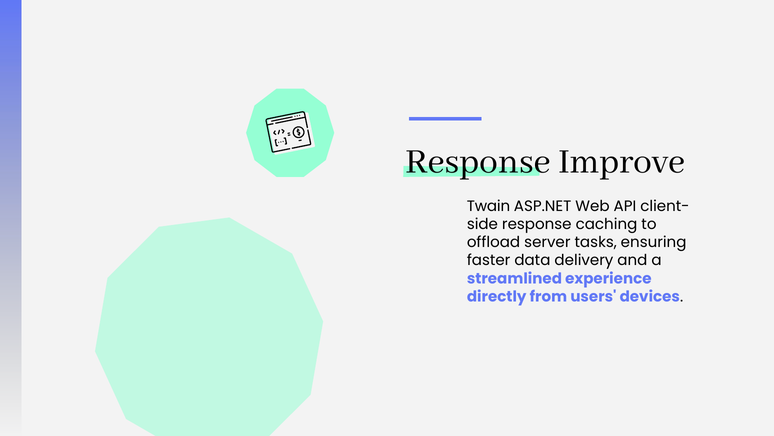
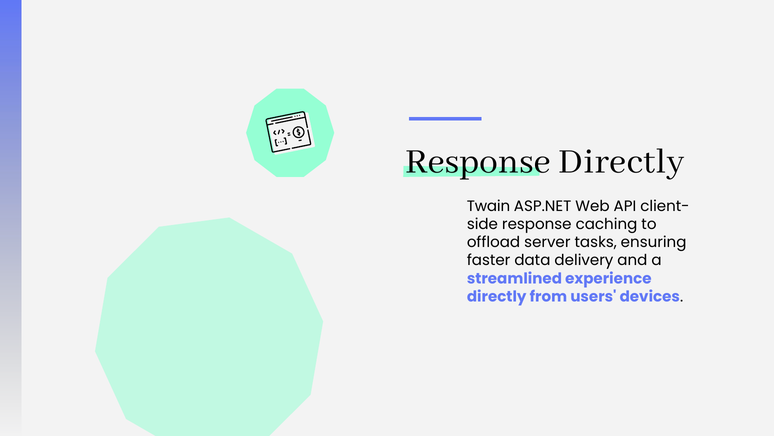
Response Improve: Improve -> Directly
